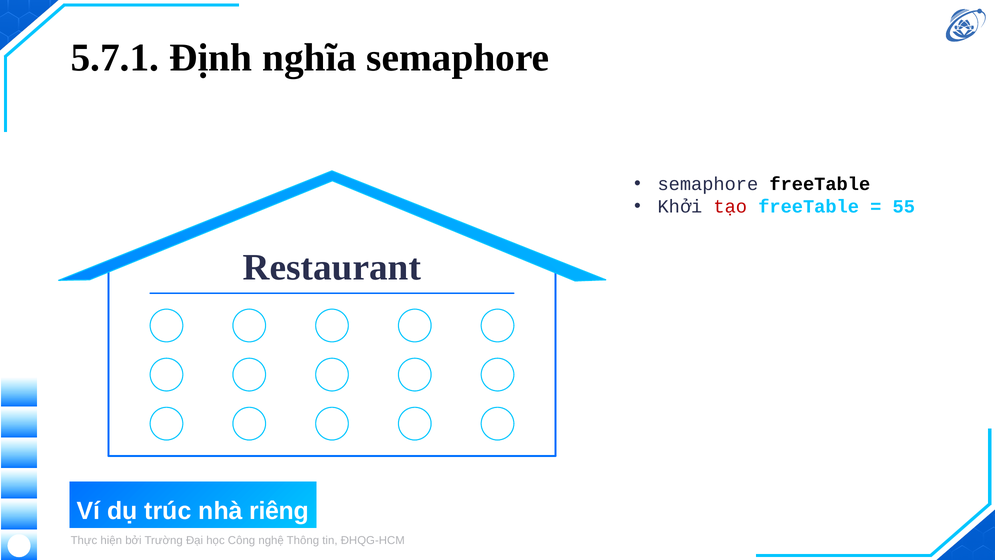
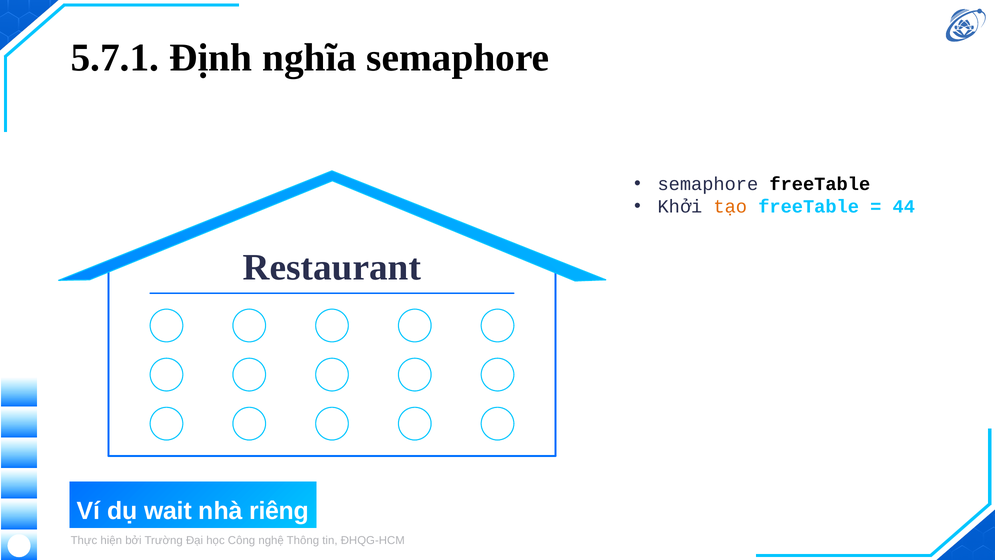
tạo colour: red -> orange
55: 55 -> 44
trúc: trúc -> wait
